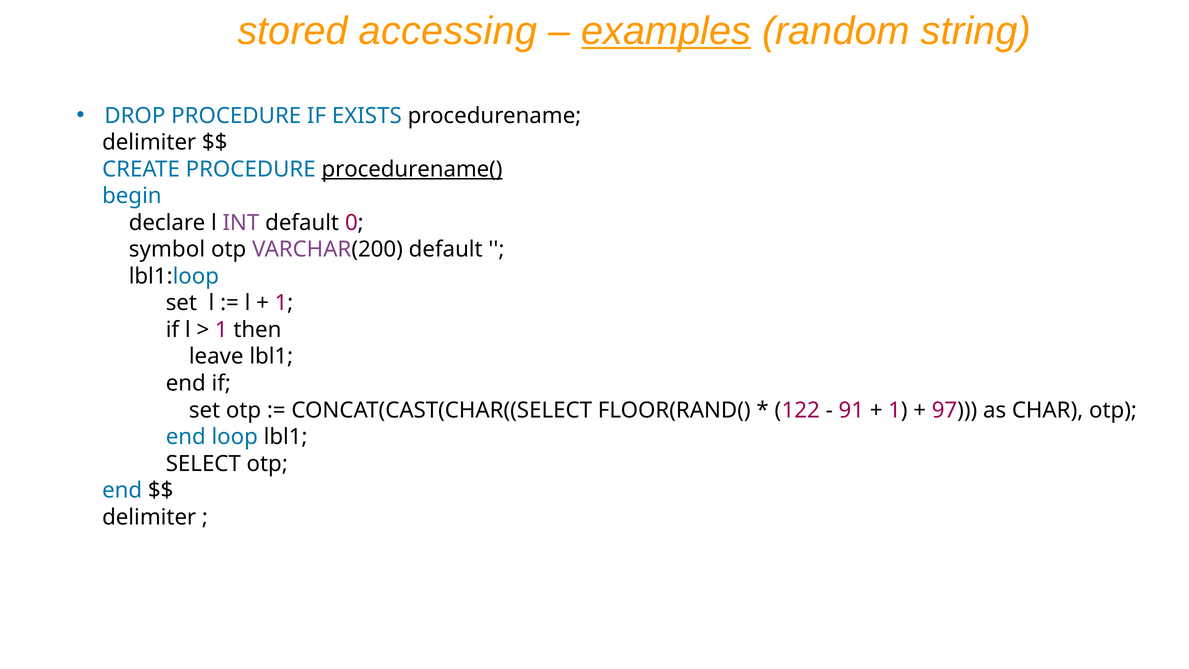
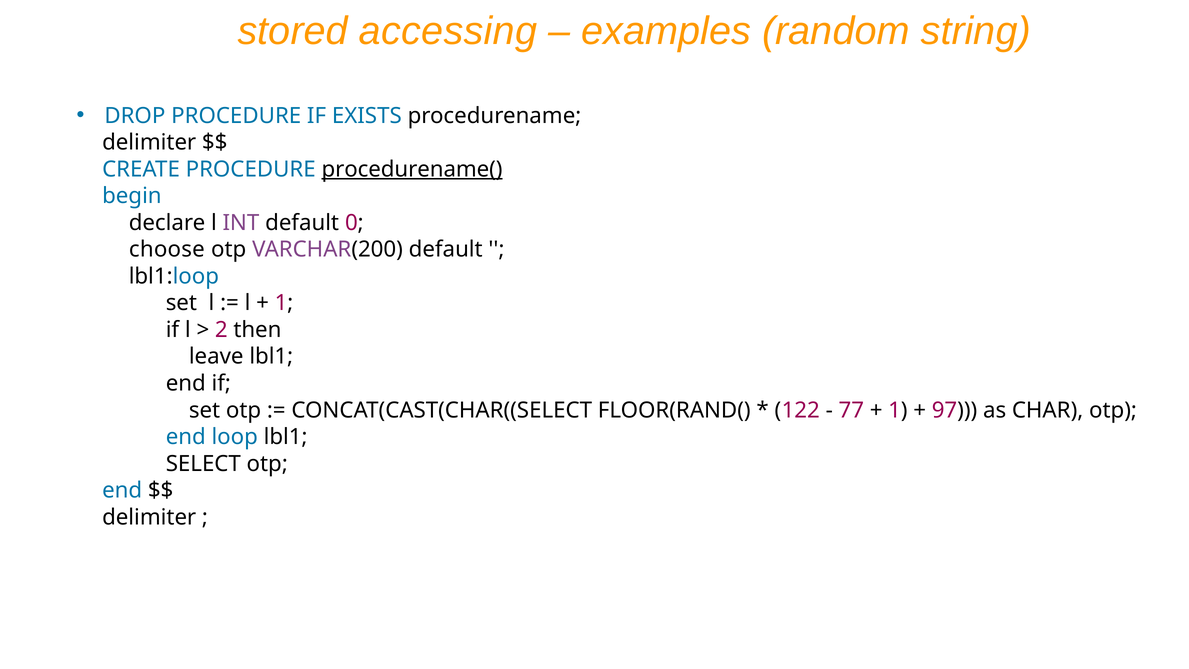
examples underline: present -> none
symbol: symbol -> choose
1 at (221, 330): 1 -> 2
91: 91 -> 77
